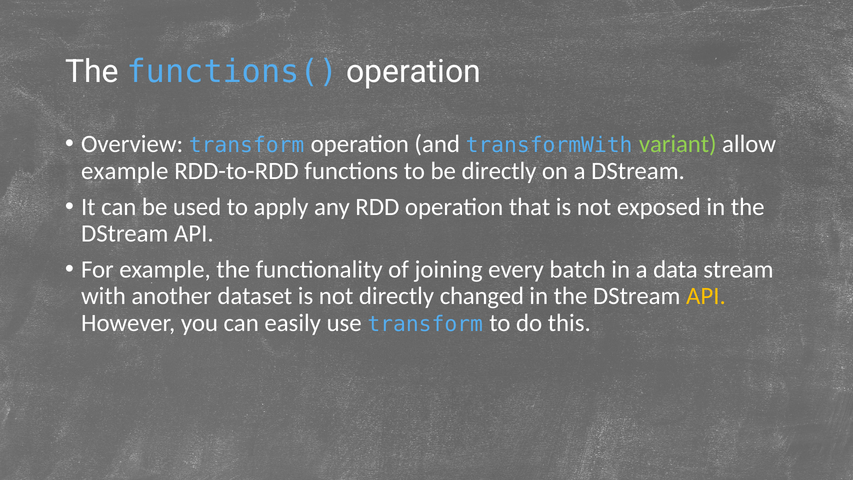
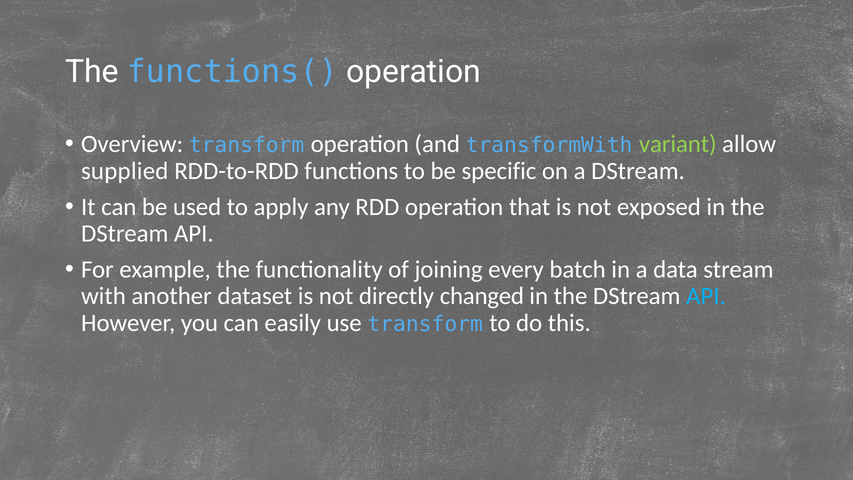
example at (125, 171): example -> supplied
be directly: directly -> specific
API at (706, 296) colour: yellow -> light blue
